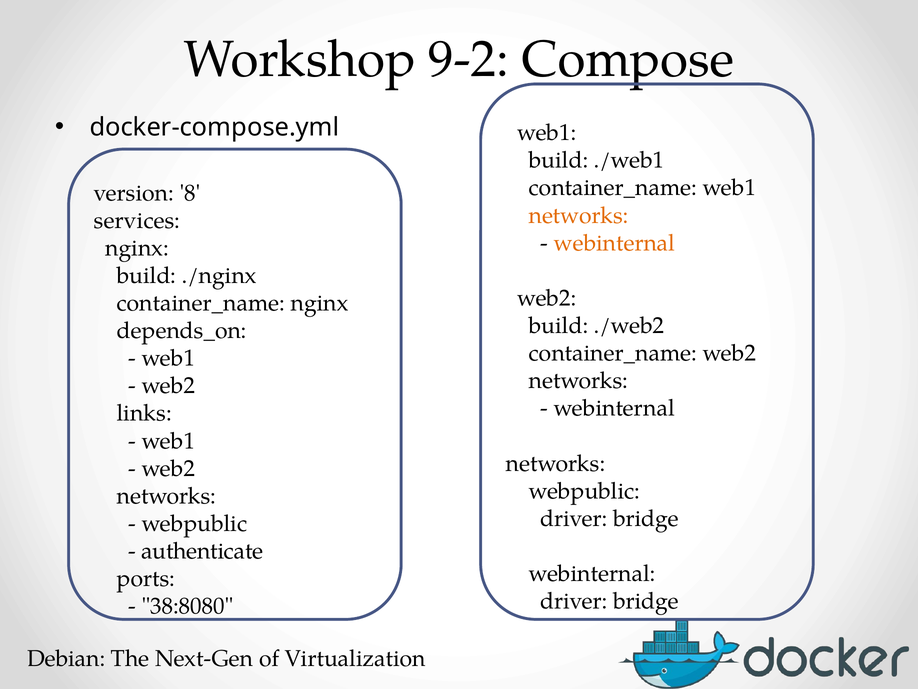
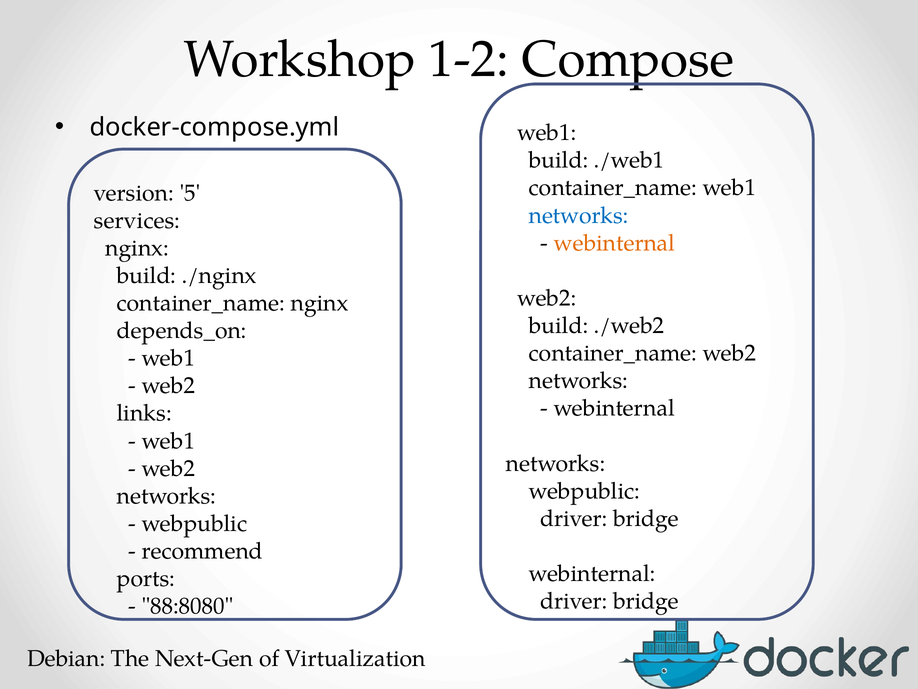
9-2: 9-2 -> 1-2
8: 8 -> 5
networks at (579, 215) colour: orange -> blue
authenticate: authenticate -> recommend
38:8080: 38:8080 -> 88:8080
